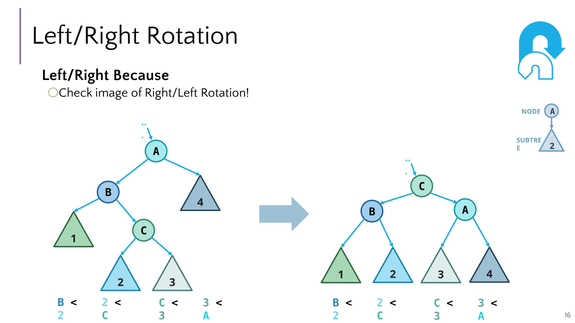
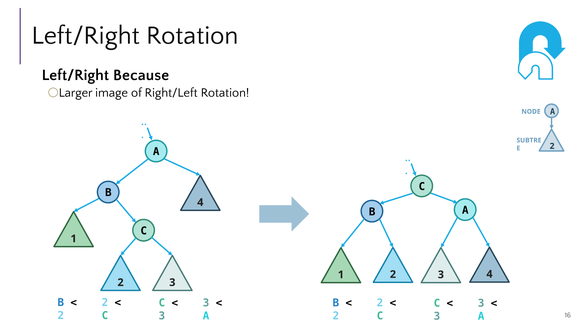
Check: Check -> Larger
